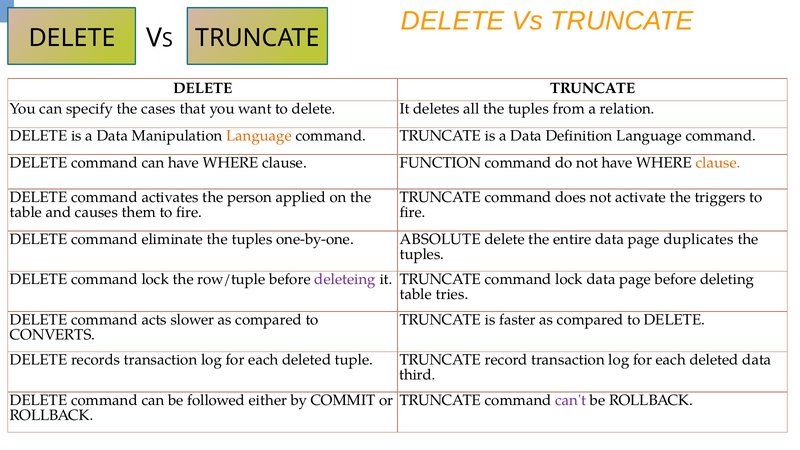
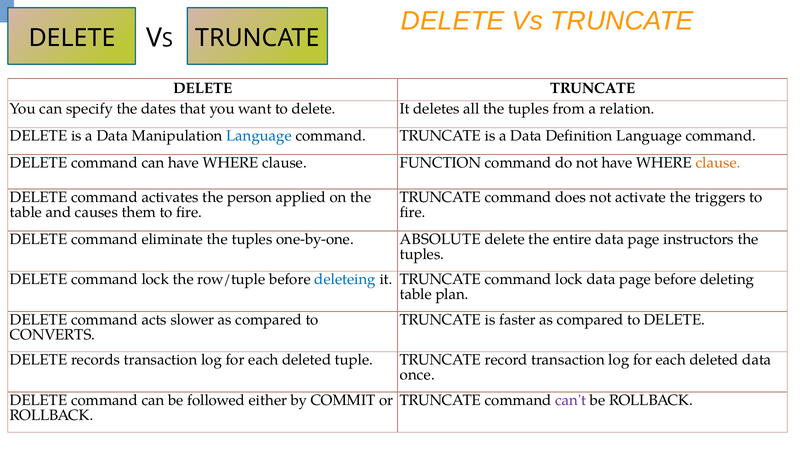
cases: cases -> dates
Language at (259, 136) colour: orange -> blue
duplicates: duplicates -> instructors
deleteing colour: purple -> blue
tries: tries -> plan
third: third -> once
